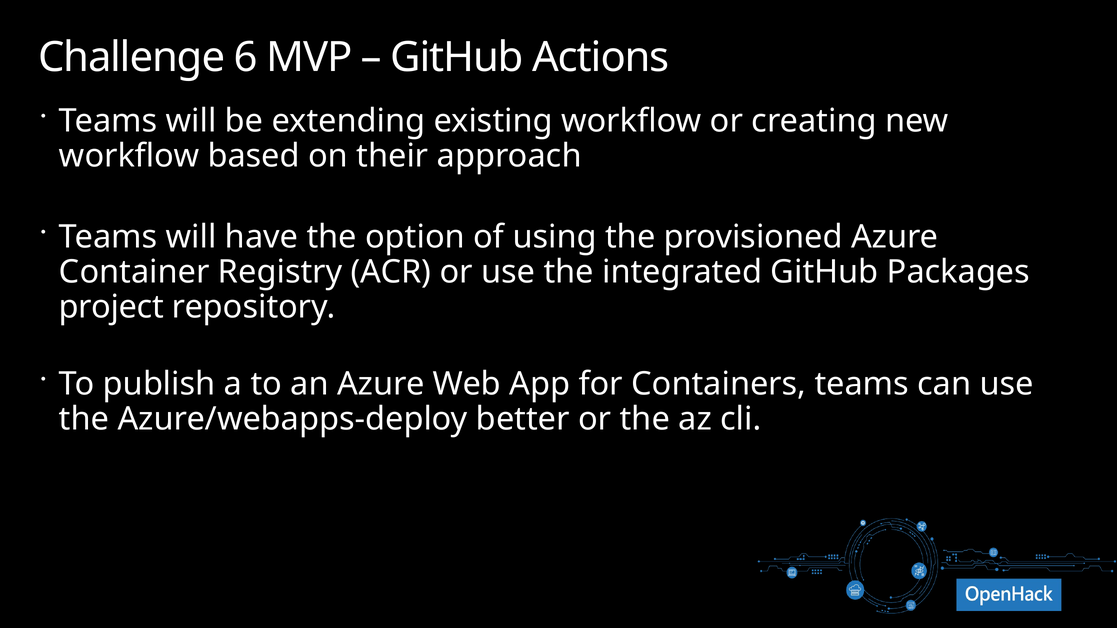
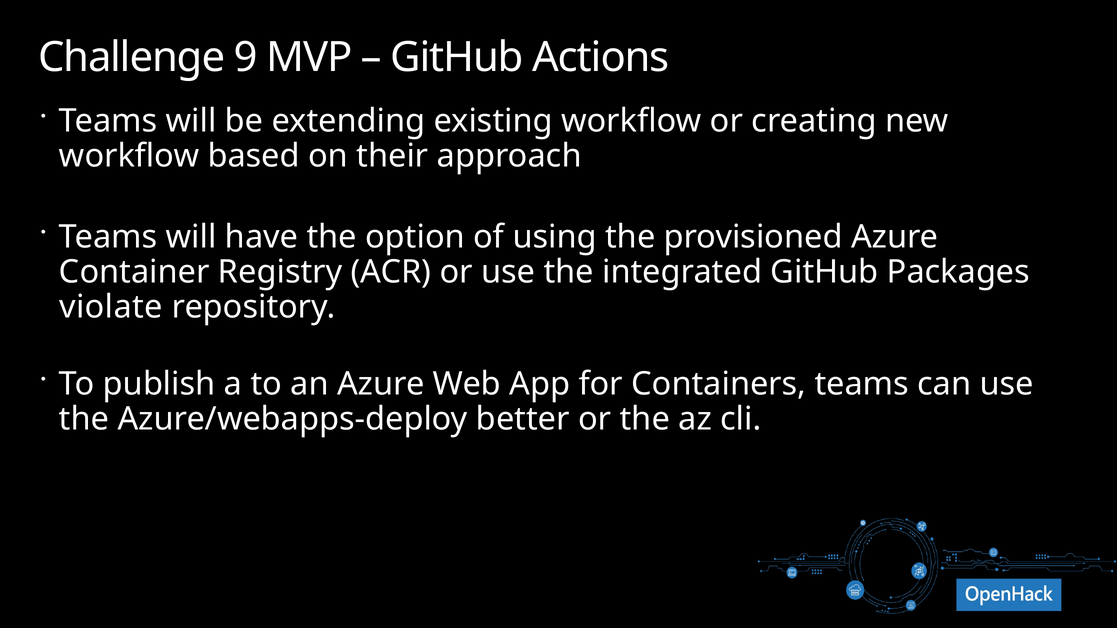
6: 6 -> 9
project: project -> violate
